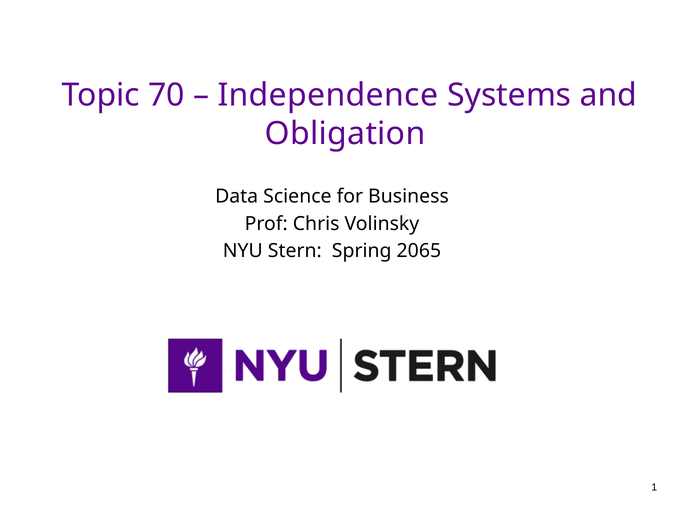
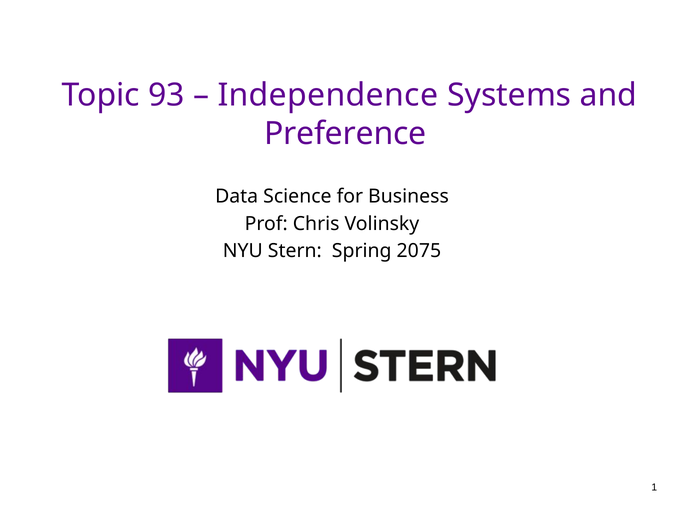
70: 70 -> 93
Obligation: Obligation -> Preference
2065: 2065 -> 2075
